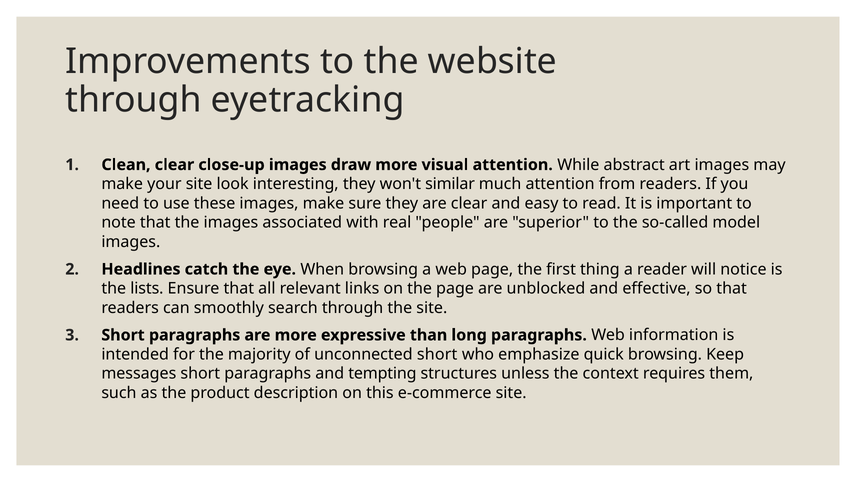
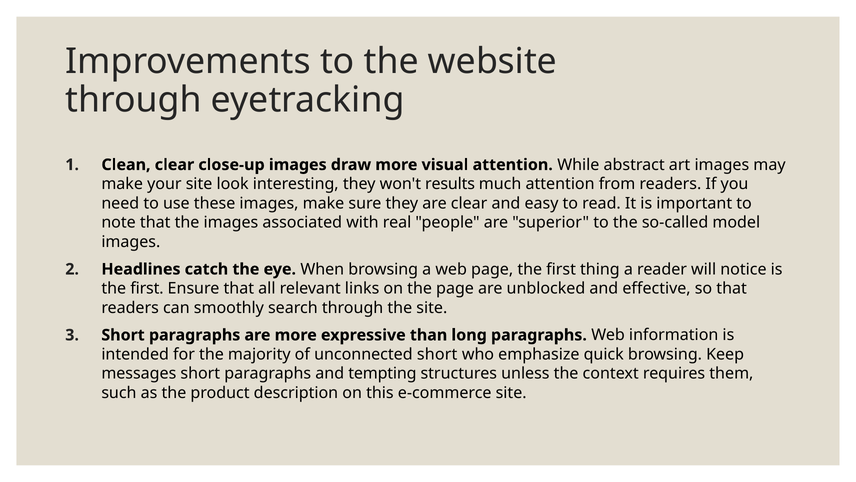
similar: similar -> results
lists at (147, 288): lists -> first
